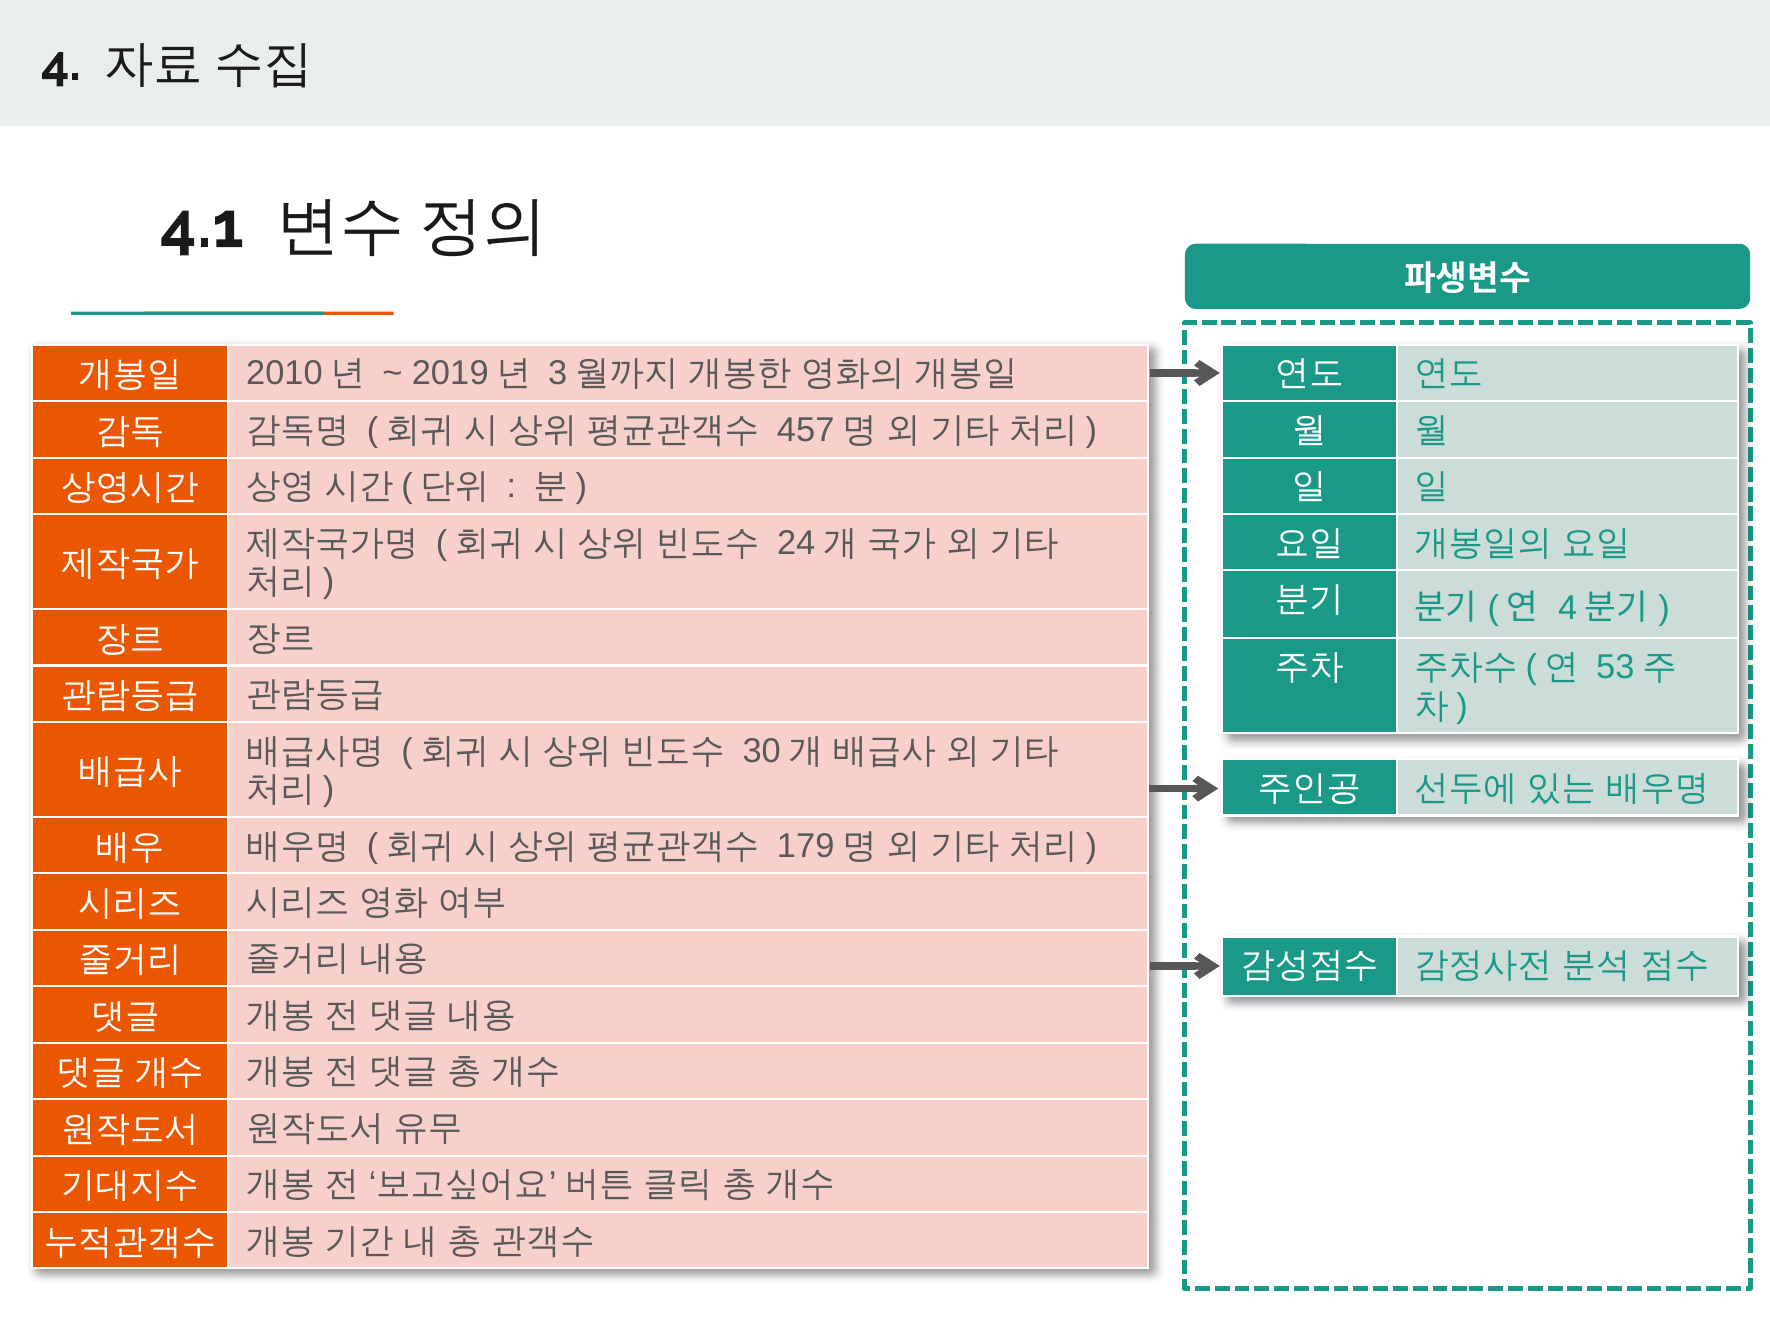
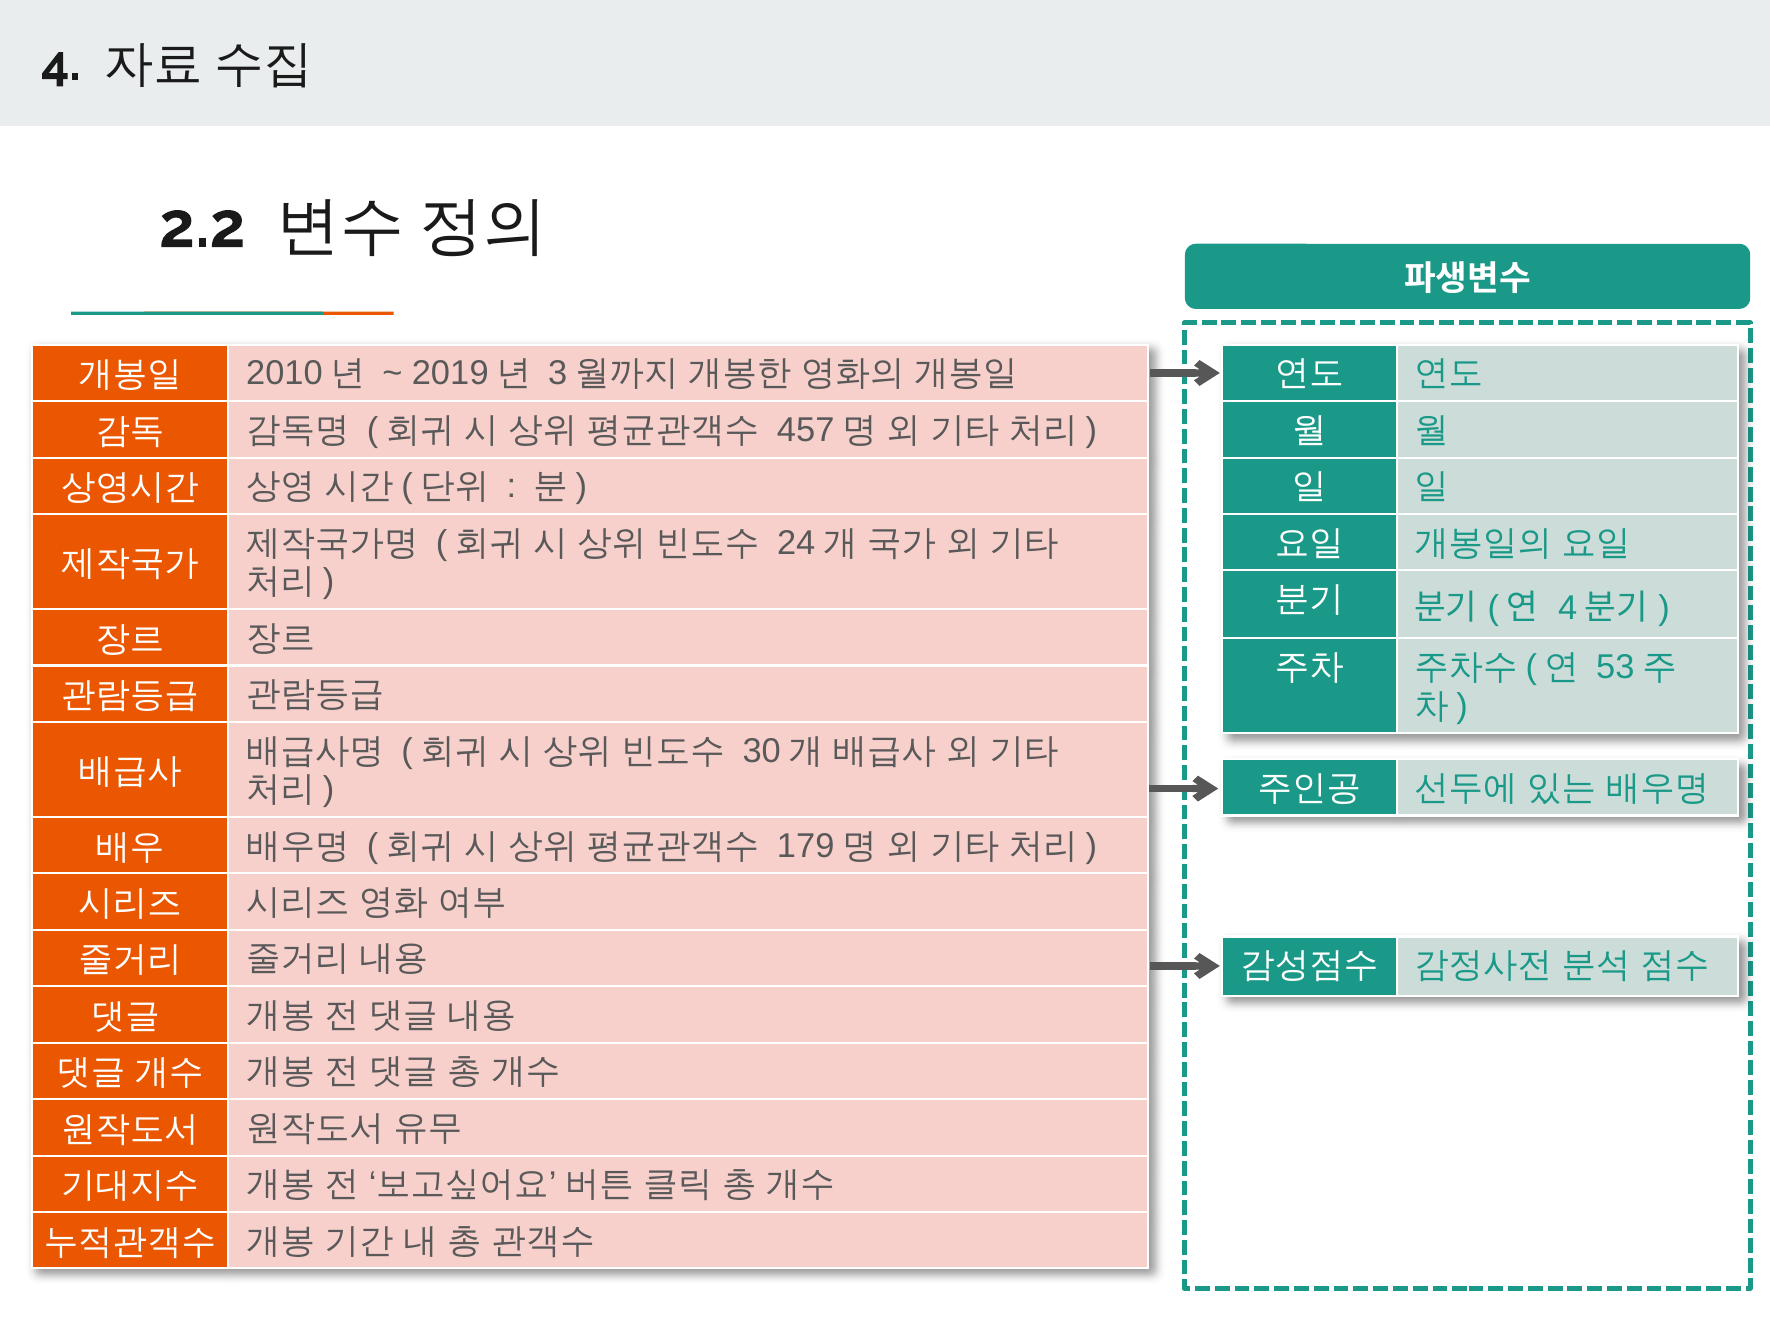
4.1: 4.1 -> 2.2
